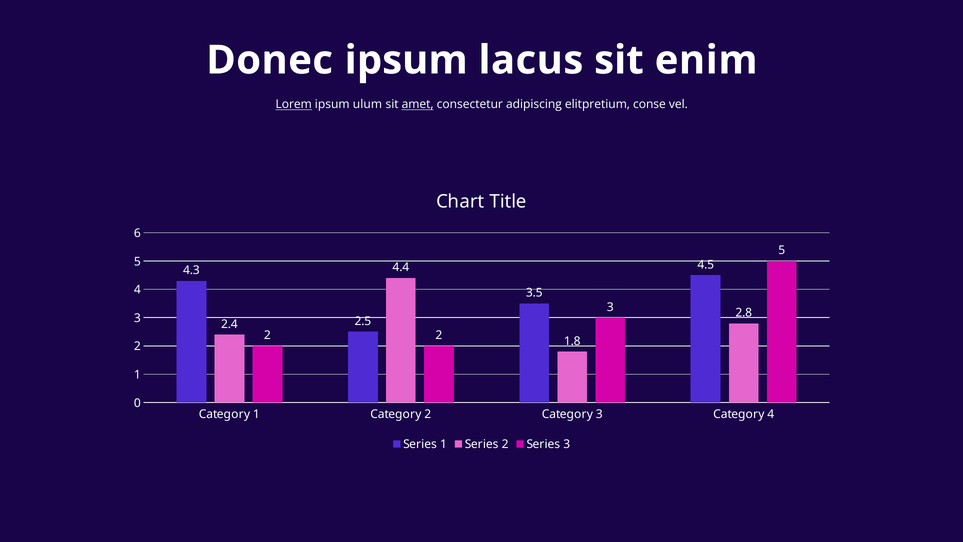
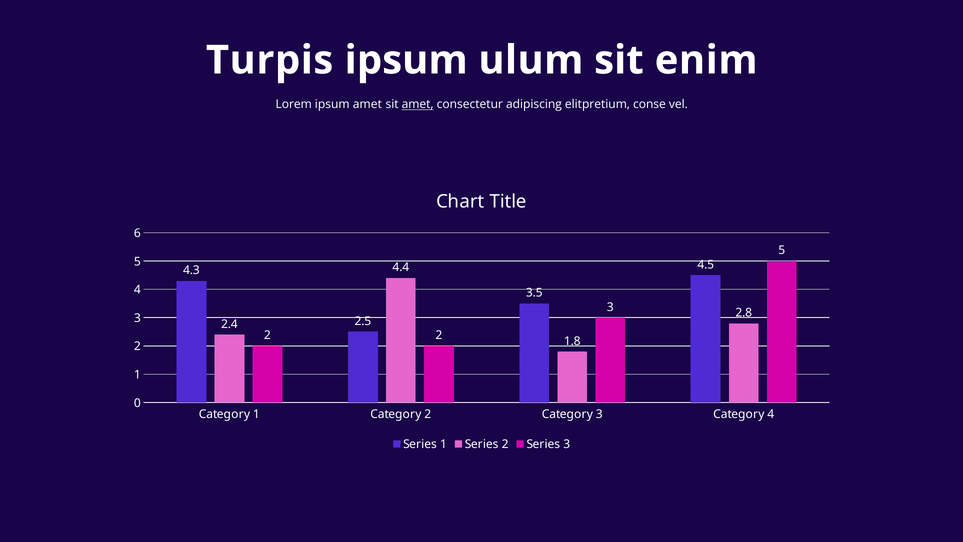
Donec: Donec -> Turpis
lacus: lacus -> ulum
Lorem underline: present -> none
ipsum ulum: ulum -> amet
